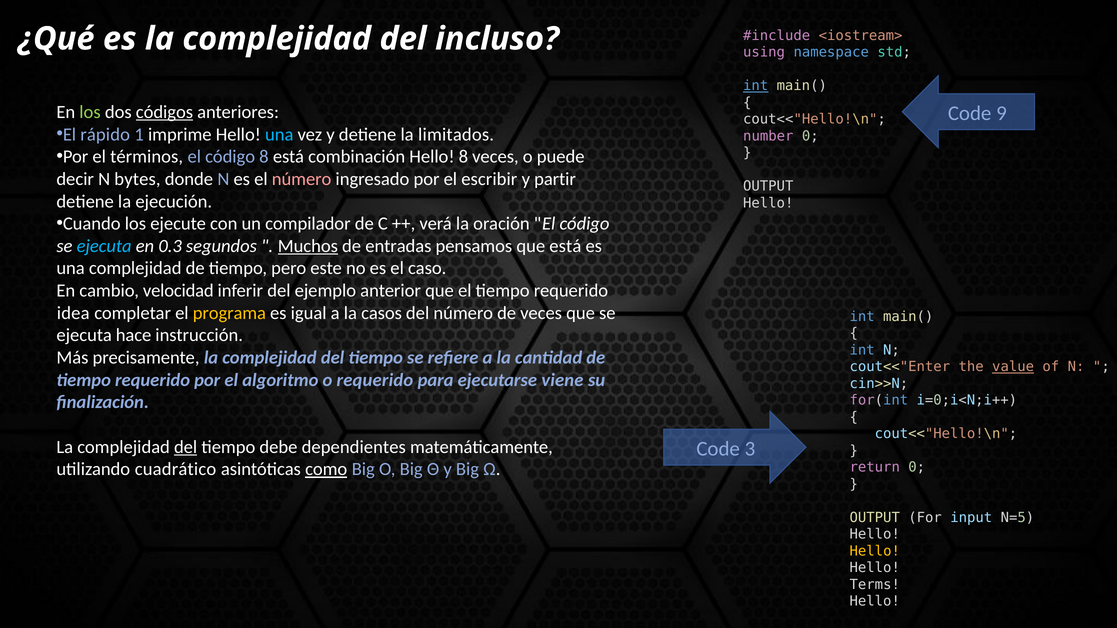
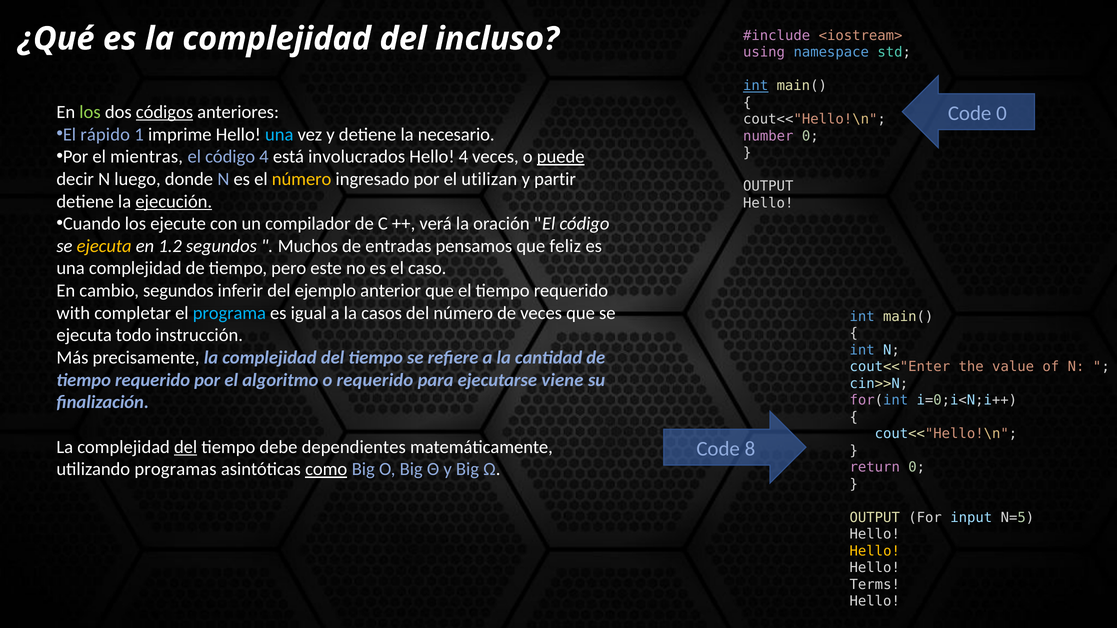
Code 9: 9 -> 0
limitados: limitados -> necesario
términos: términos -> mientras
código 8: 8 -> 4
combinación: combinación -> involucrados
Hello 8: 8 -> 4
puede underline: none -> present
bytes: bytes -> luego
número at (302, 179) colour: pink -> yellow
escribir: escribir -> utilizan
ejecución underline: none -> present
ejecuta at (104, 246) colour: light blue -> yellow
0.3: 0.3 -> 1.2
Muchos underline: present -> none
que está: está -> feliz
cambio velocidad: velocidad -> segundos
idea: idea -> with
programa colour: yellow -> light blue
hace: hace -> todo
value underline: present -> none
3: 3 -> 8
cuadrático: cuadrático -> programas
